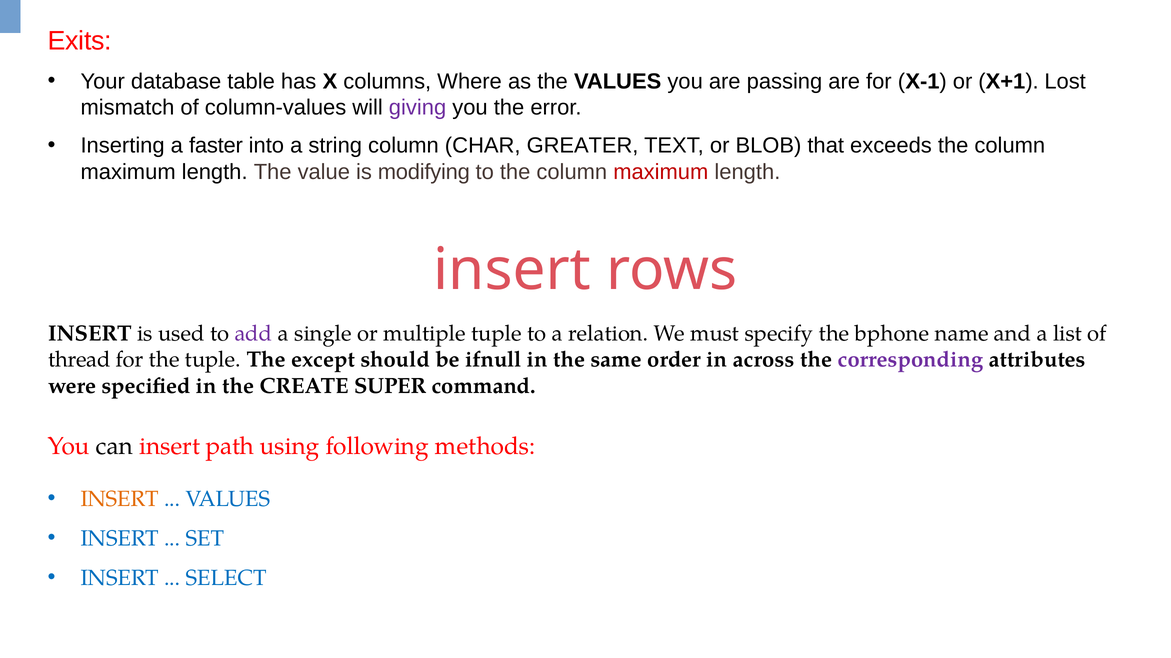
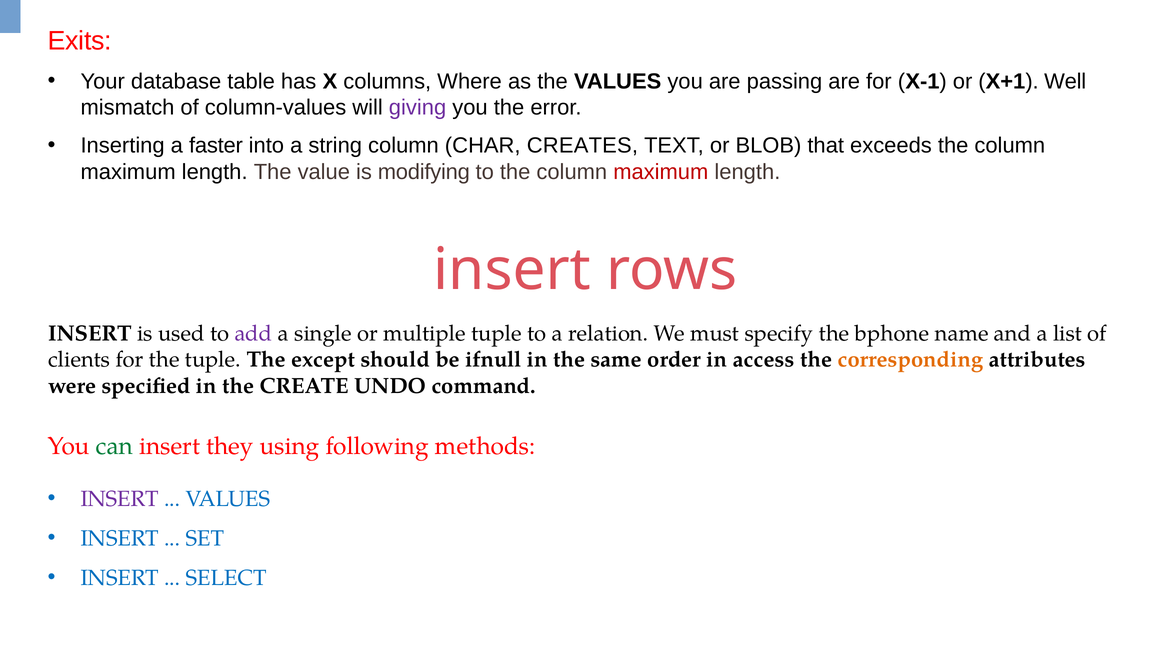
Lost: Lost -> Well
GREATER: GREATER -> CREATES
thread: thread -> clients
across: across -> access
corresponding colour: purple -> orange
SUPER: SUPER -> UNDO
can colour: black -> green
path: path -> they
INSERT at (120, 499) colour: orange -> purple
